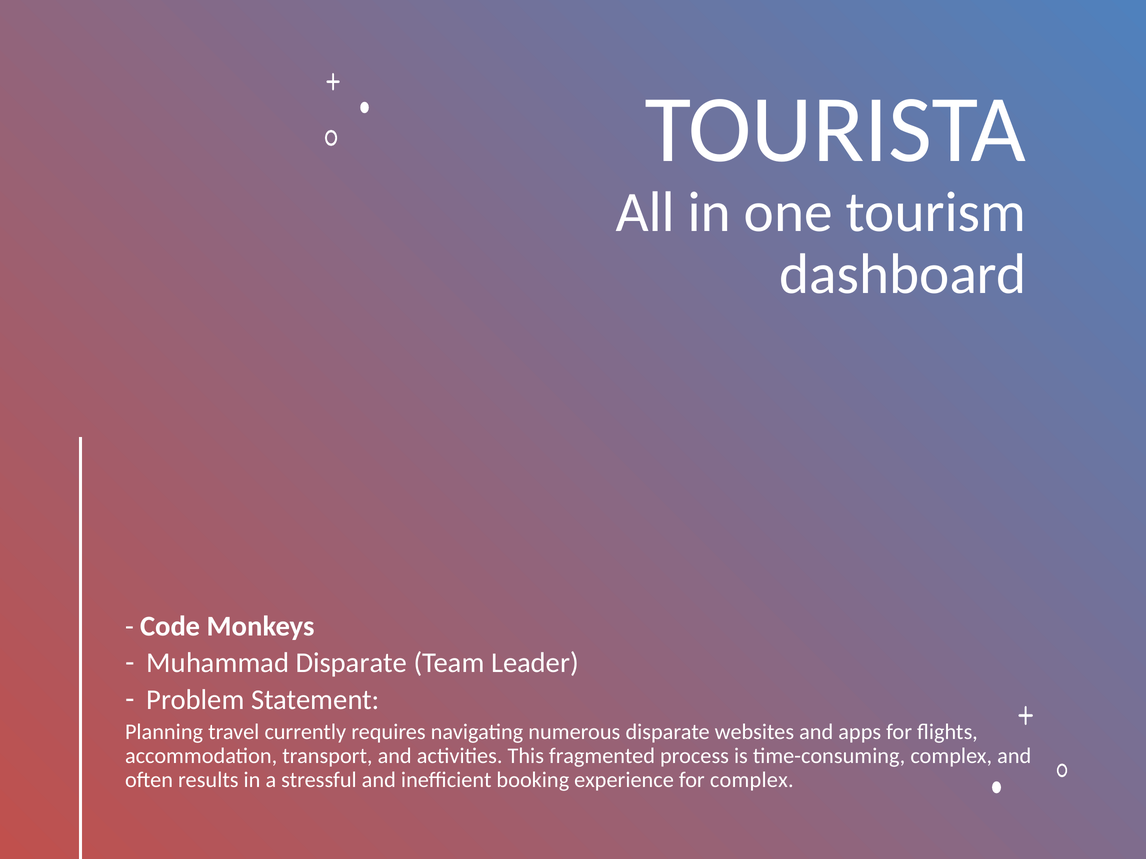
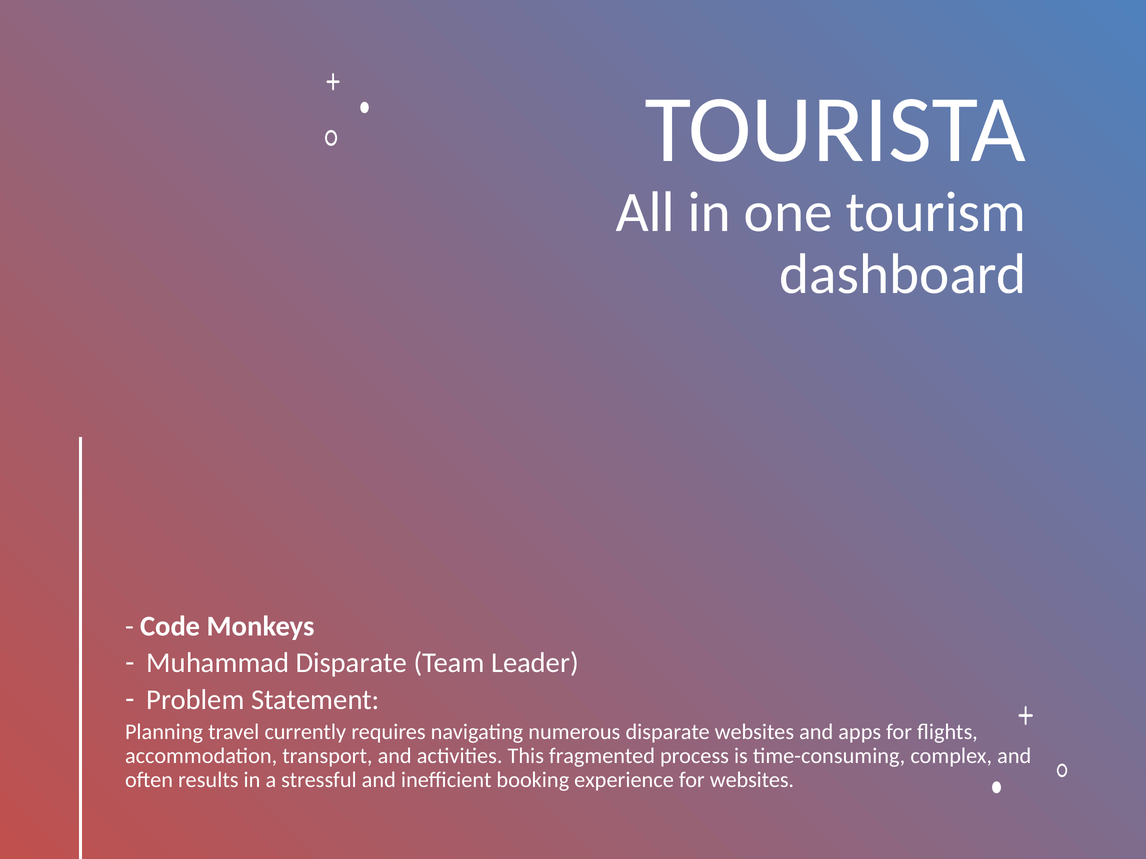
for complex: complex -> websites
